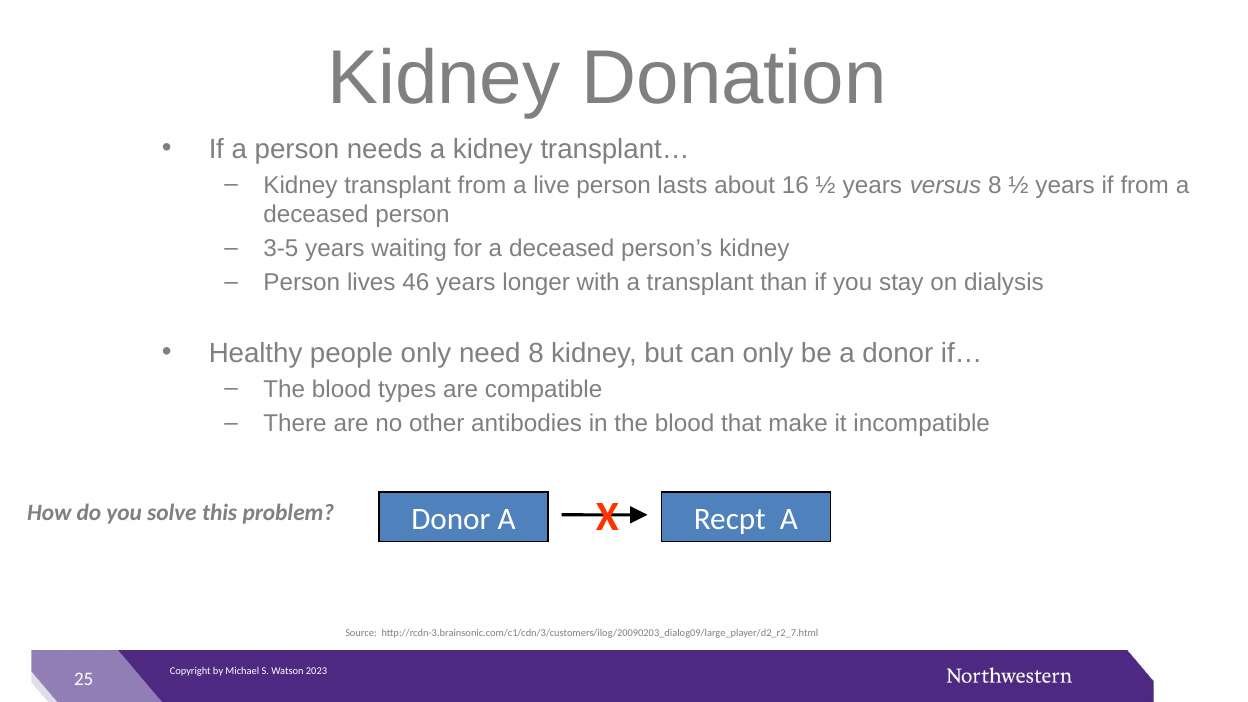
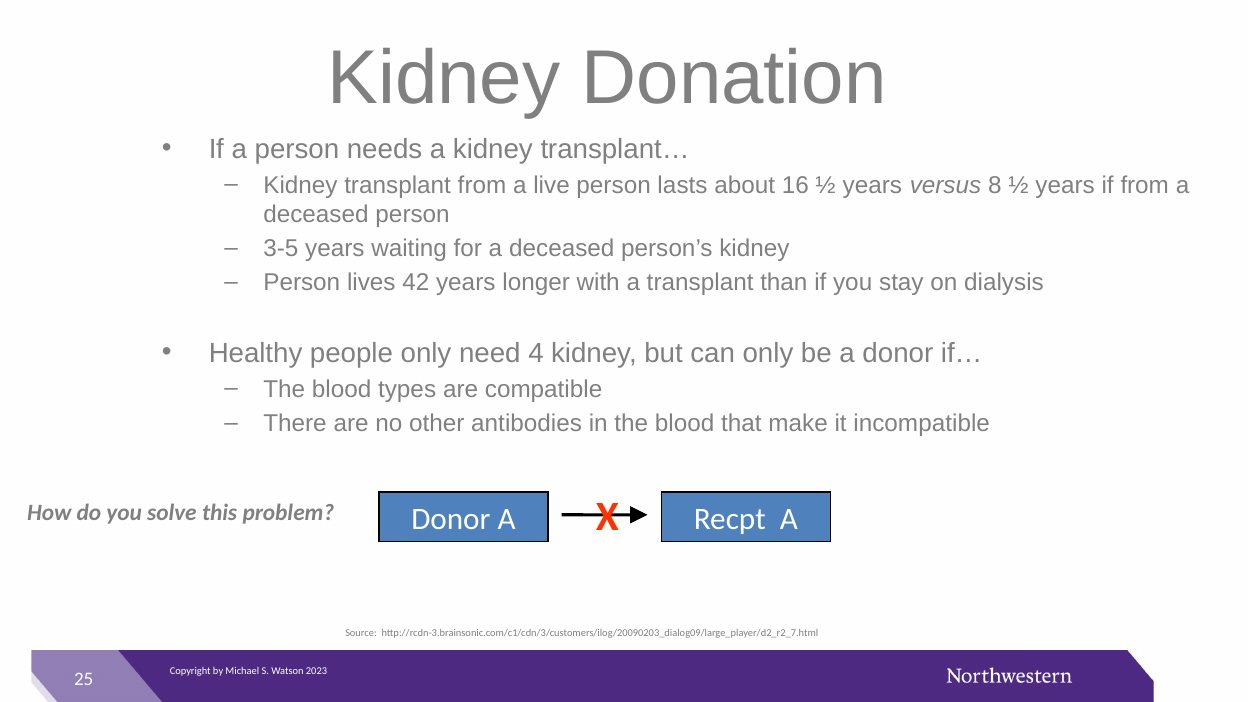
46: 46 -> 42
need 8: 8 -> 4
